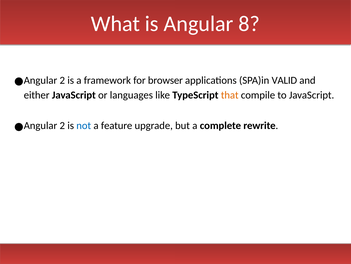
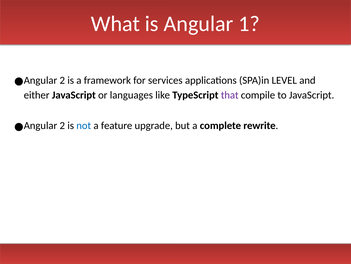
8: 8 -> 1
browser: browser -> services
VALID: VALID -> LEVEL
that colour: orange -> purple
